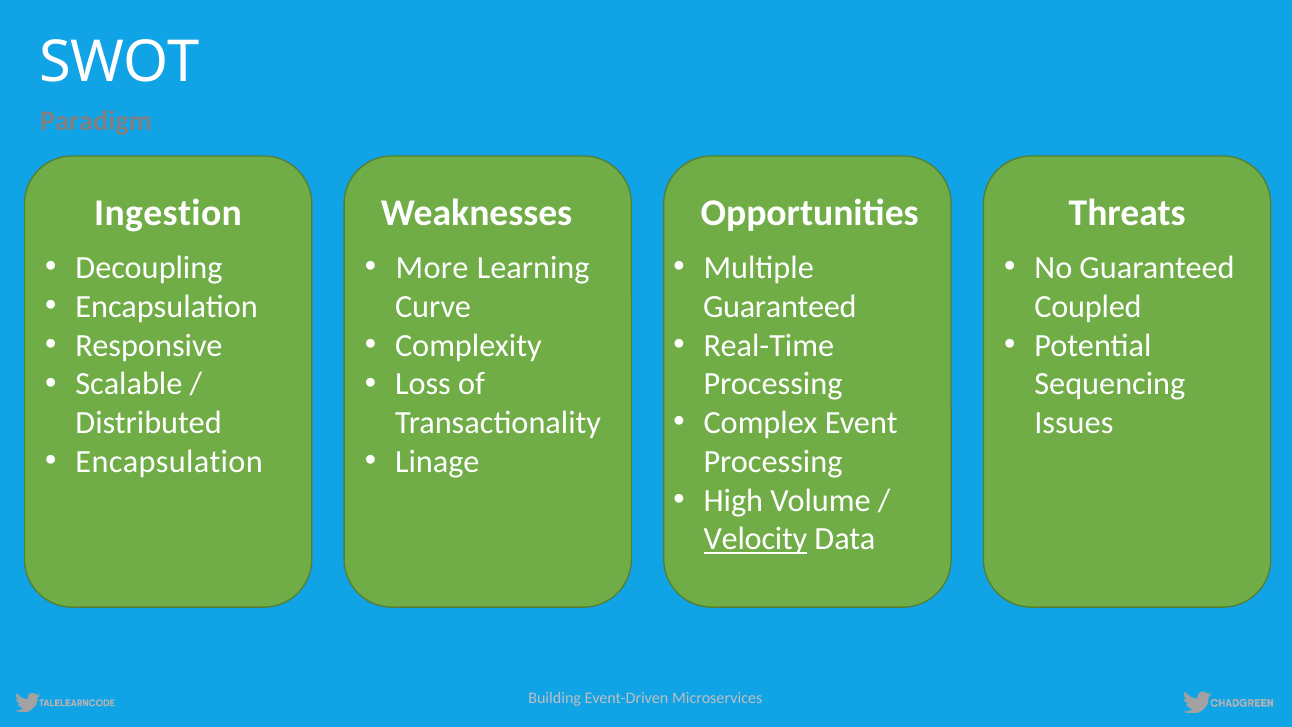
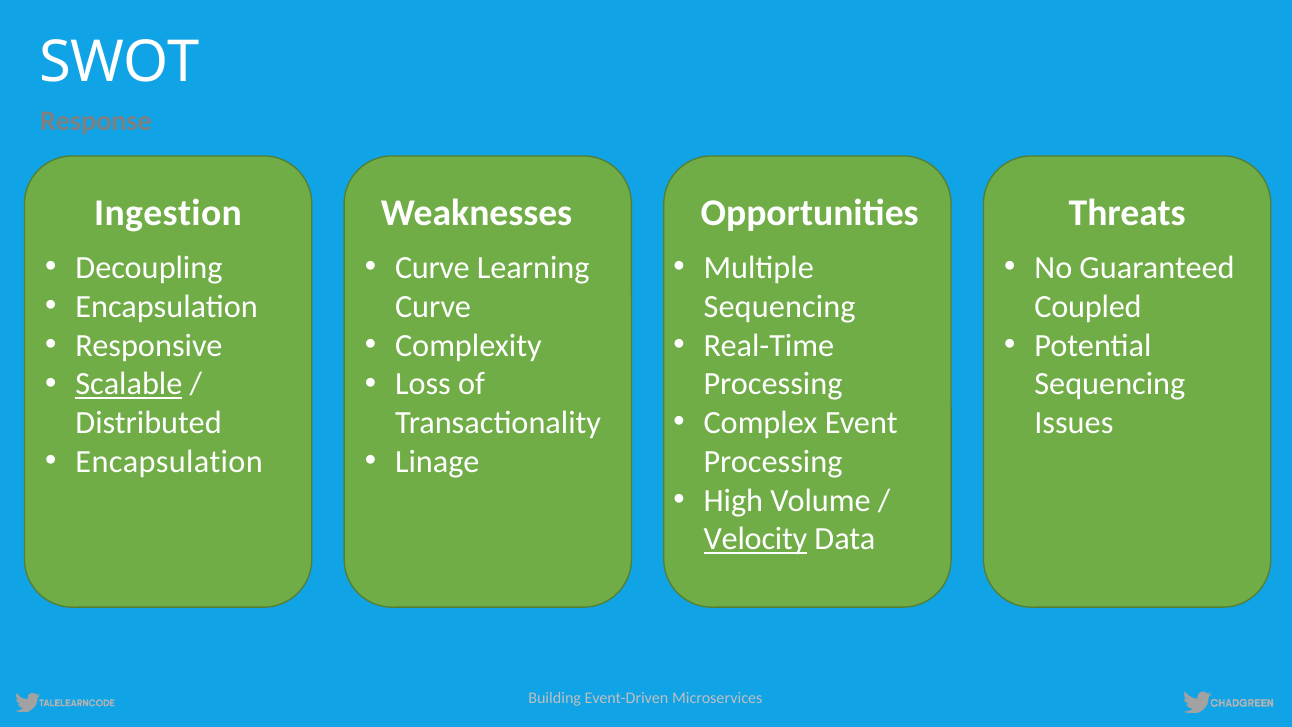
Paradigm: Paradigm -> Response
More at (432, 268): More -> Curve
Guaranteed at (780, 307): Guaranteed -> Sequencing
Scalable underline: none -> present
